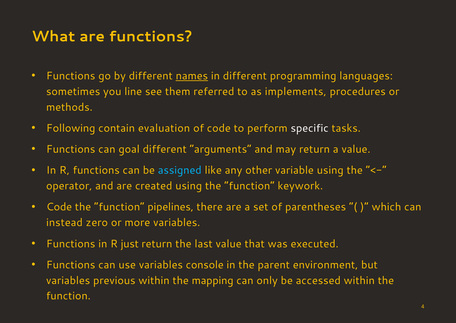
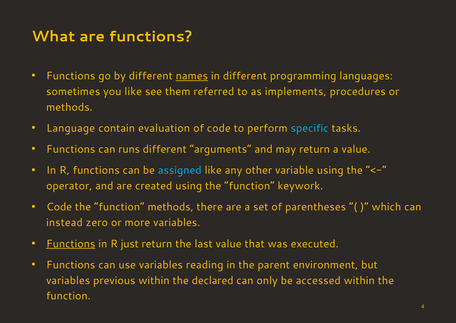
you line: line -> like
Following: Following -> Language
specific colour: white -> light blue
goal: goal -> runs
function pipelines: pipelines -> methods
Functions at (71, 243) underline: none -> present
console: console -> reading
mapping: mapping -> declared
